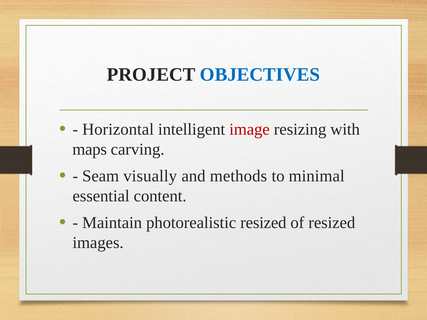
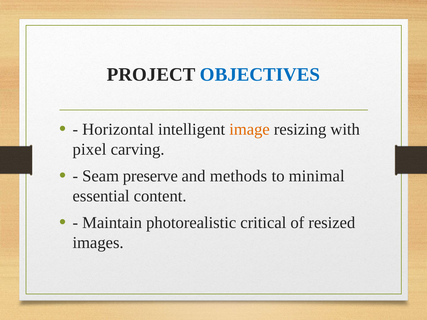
image colour: red -> orange
maps: maps -> pixel
visually: visually -> preserve
photorealistic resized: resized -> critical
